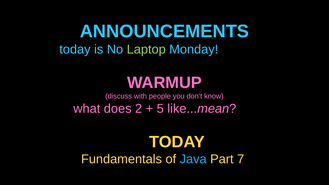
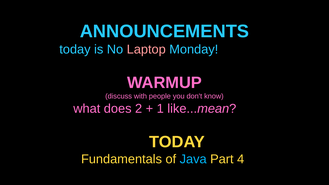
Laptop colour: light green -> pink
5: 5 -> 1
7: 7 -> 4
